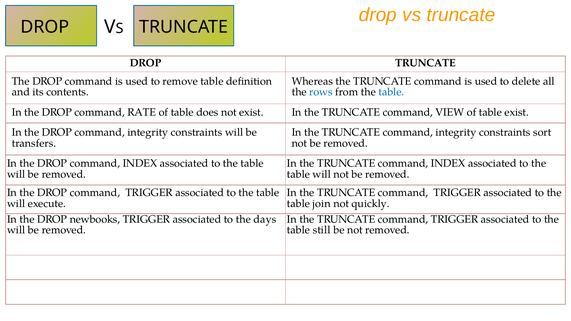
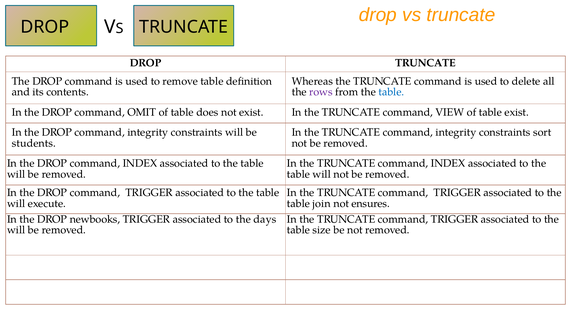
rows colour: blue -> purple
RATE: RATE -> OMIT
transfers: transfers -> students
quickly: quickly -> ensures
still: still -> size
